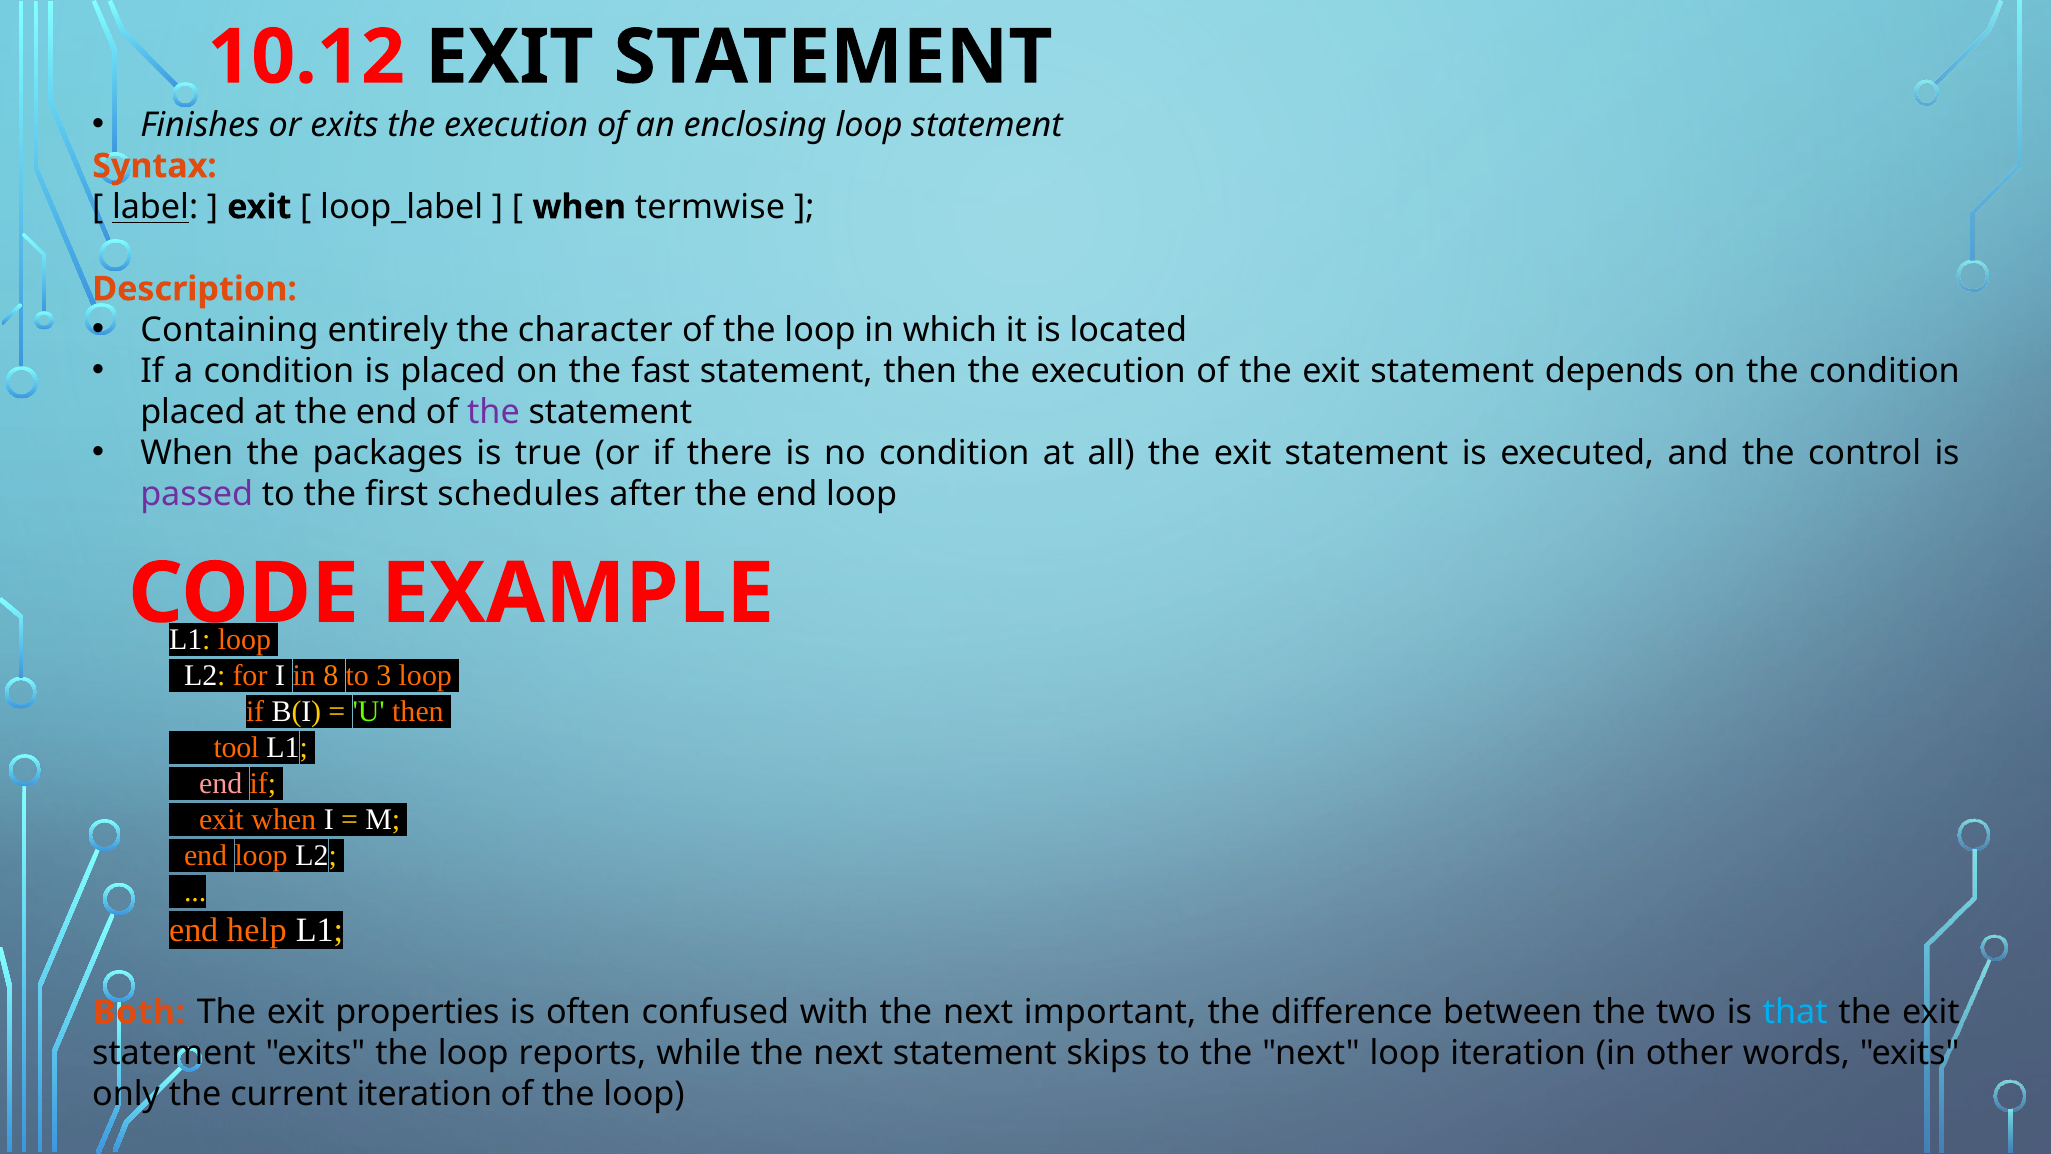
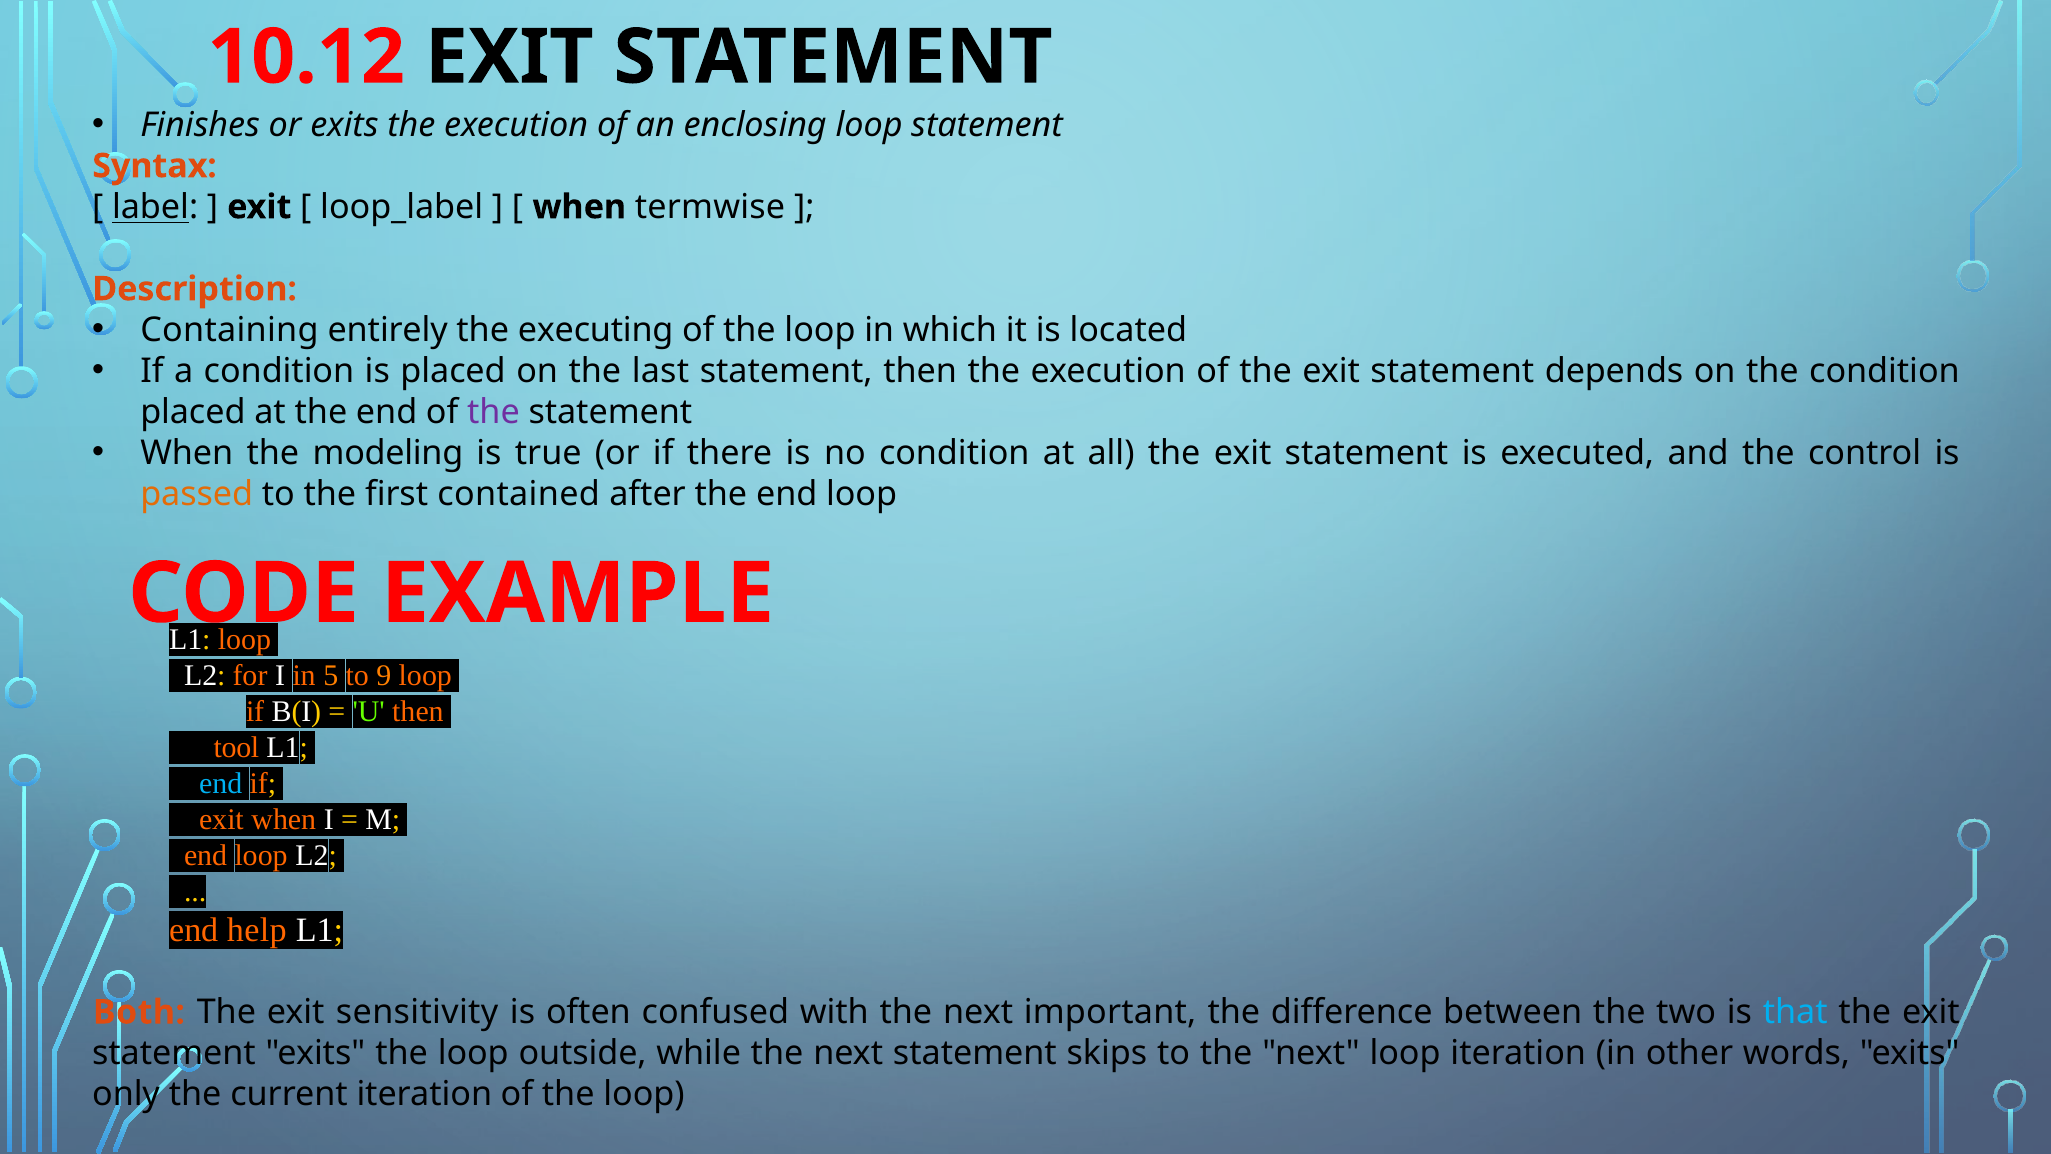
character: character -> executing
fast: fast -> last
packages: packages -> modeling
passed colour: purple -> orange
schedules: schedules -> contained
8: 8 -> 5
3: 3 -> 9
end at (221, 783) colour: pink -> light blue
properties: properties -> sensitivity
reports: reports -> outside
